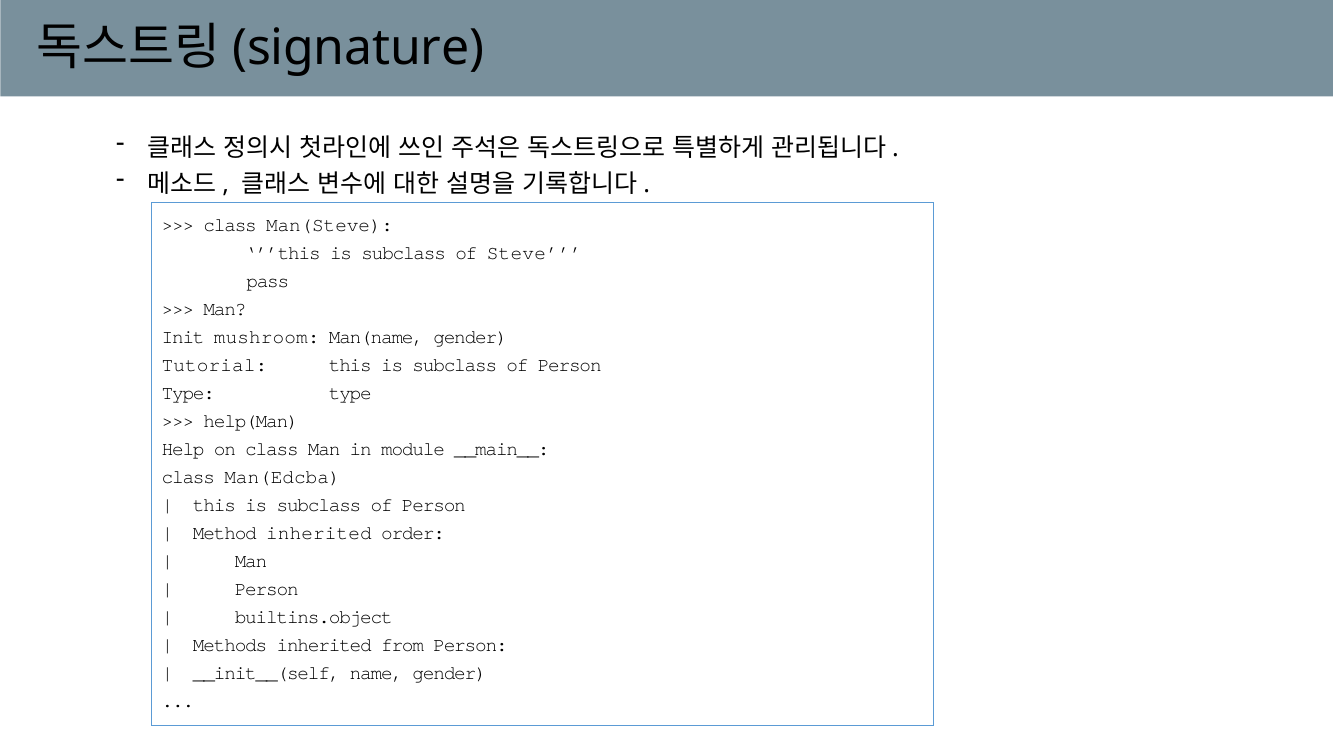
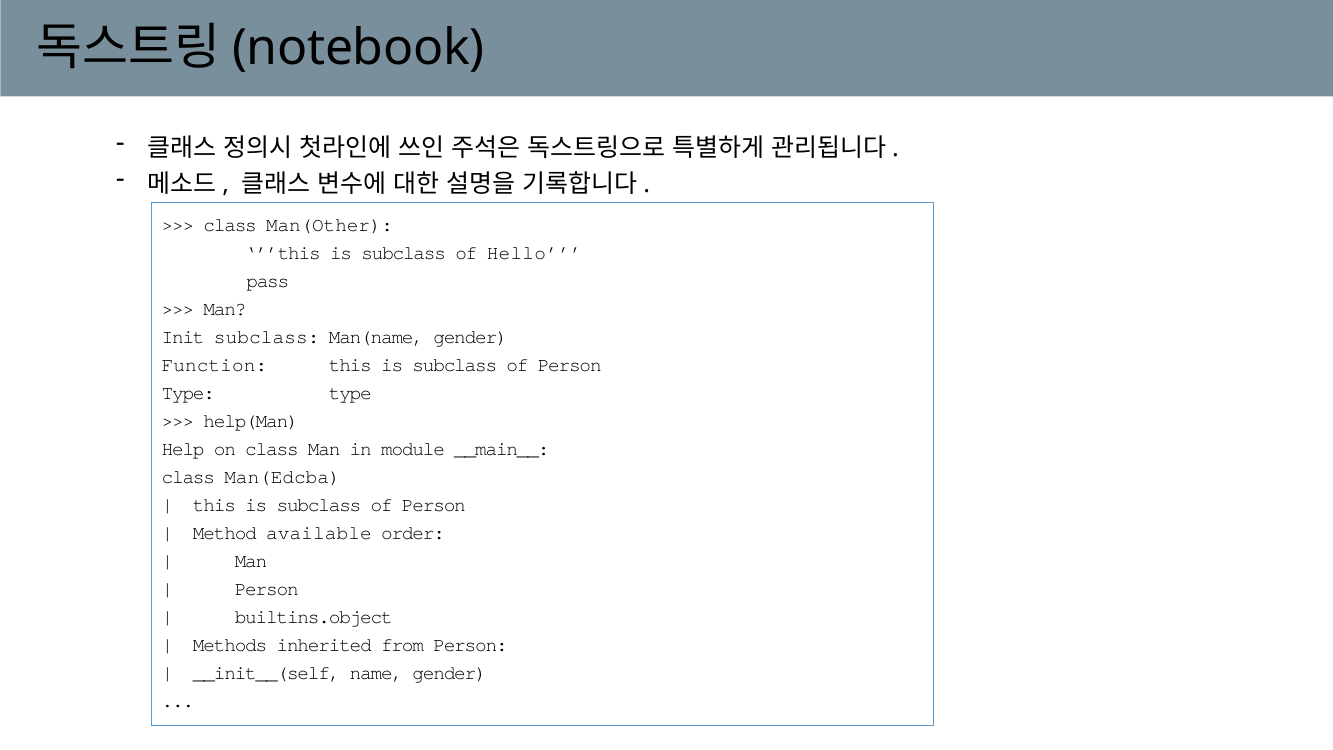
signature: signature -> notebook
Man(Steve: Man(Steve -> Man(Other
Steve: Steve -> Hello
Init mushroom: mushroom -> subclass
Tutorial: Tutorial -> Function
Method inherited: inherited -> available
